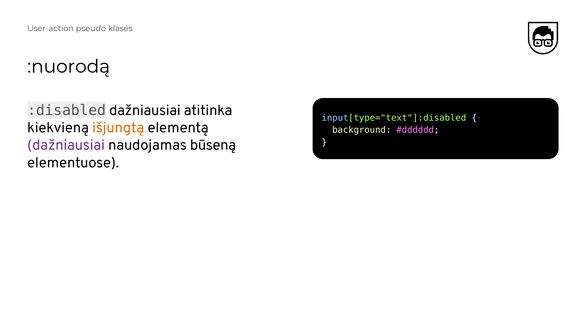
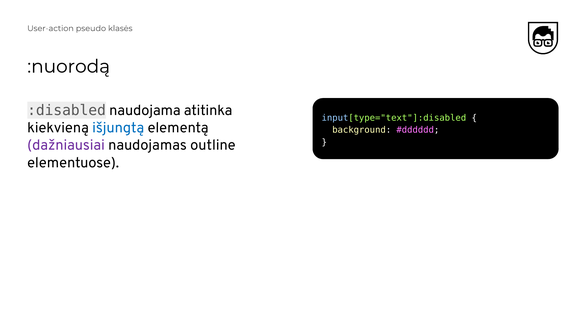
:disabled dažniausiai: dažniausiai -> naudojama
išjungtą colour: orange -> blue
būseną: būseną -> outline
